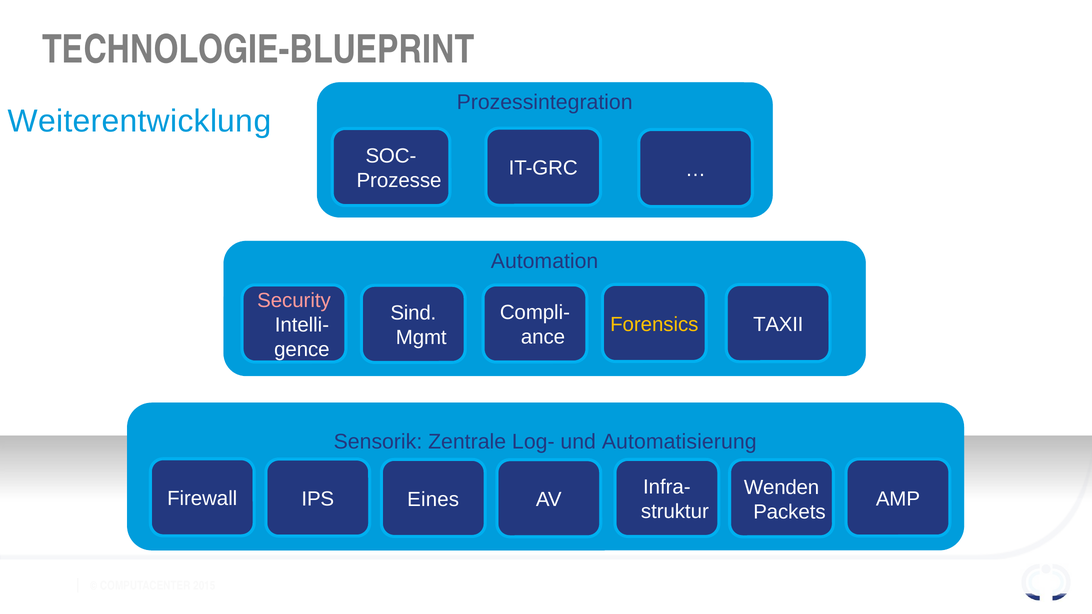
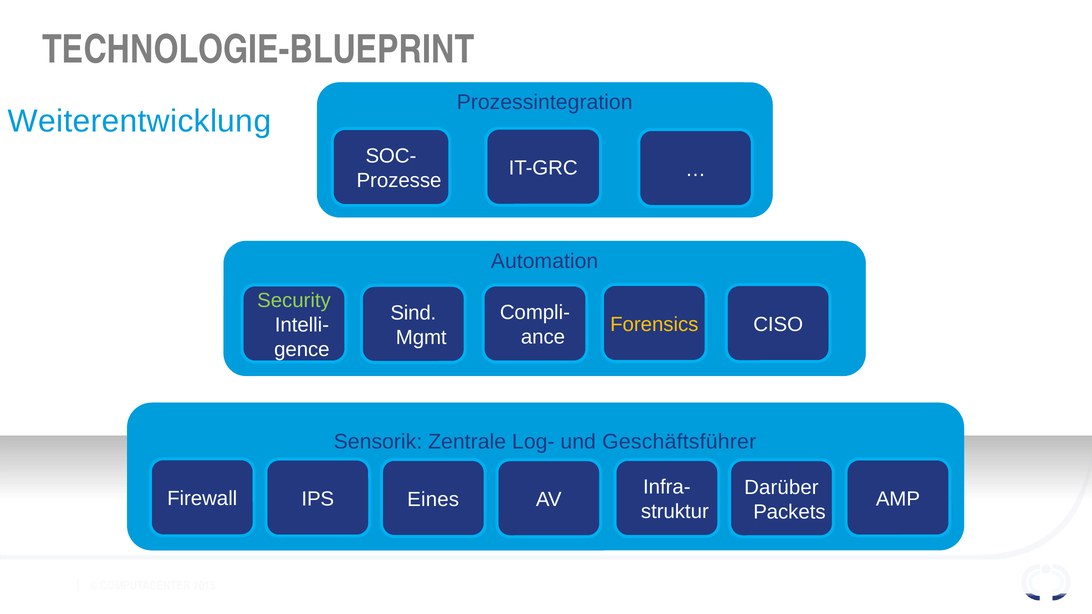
Security colour: pink -> light green
TAXII: TAXII -> CISO
Automatisierung: Automatisierung -> Geschäftsführer
Wenden: Wenden -> Darüber
